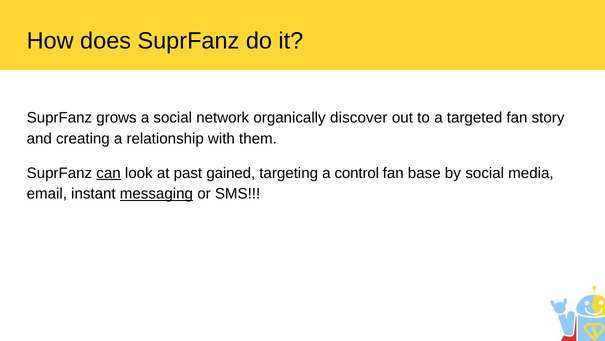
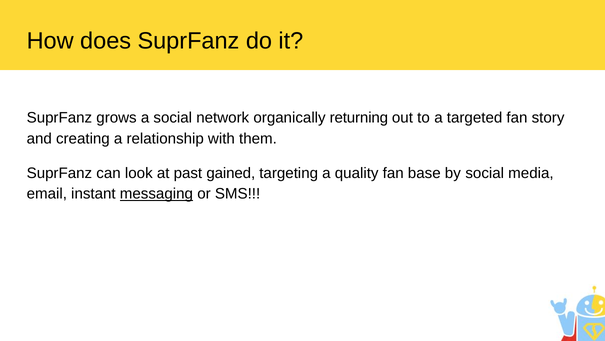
discover: discover -> returning
can underline: present -> none
control: control -> quality
